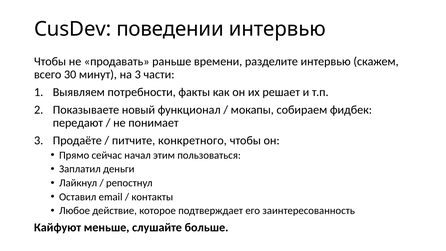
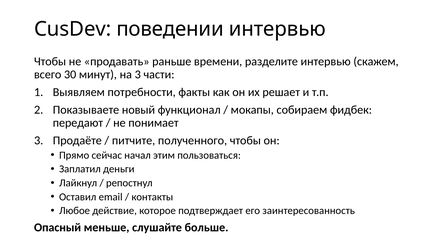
конкретного: конкретного -> полученного
Кайфуют: Кайфуют -> Опасный
